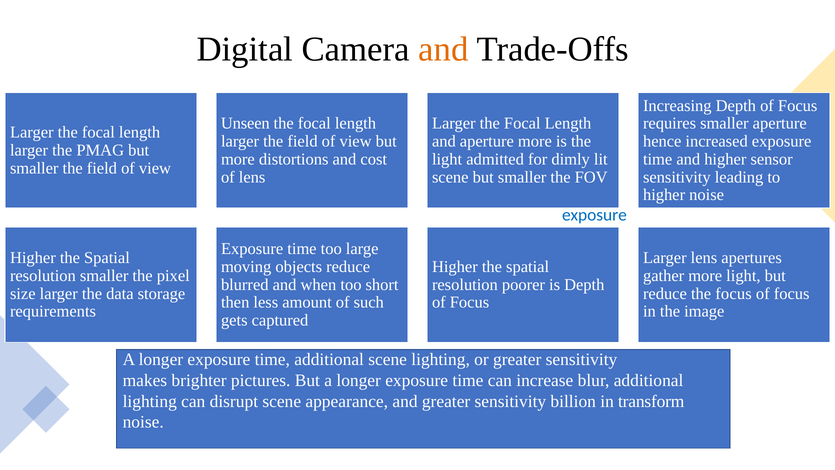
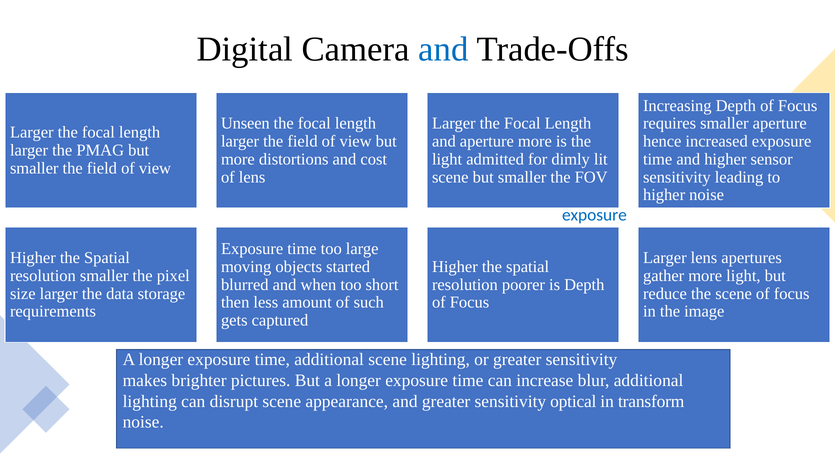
and at (444, 49) colour: orange -> blue
objects reduce: reduce -> started
the focus: focus -> scene
billion: billion -> optical
